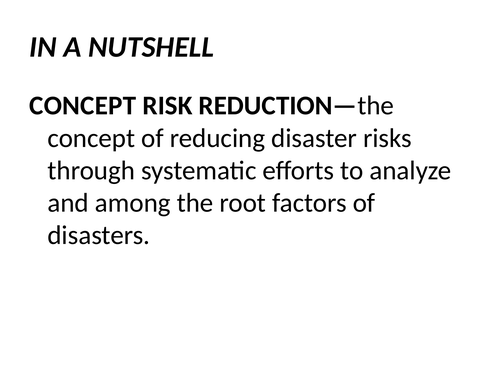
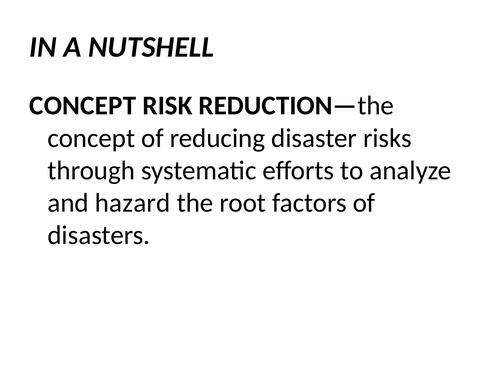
among: among -> hazard
